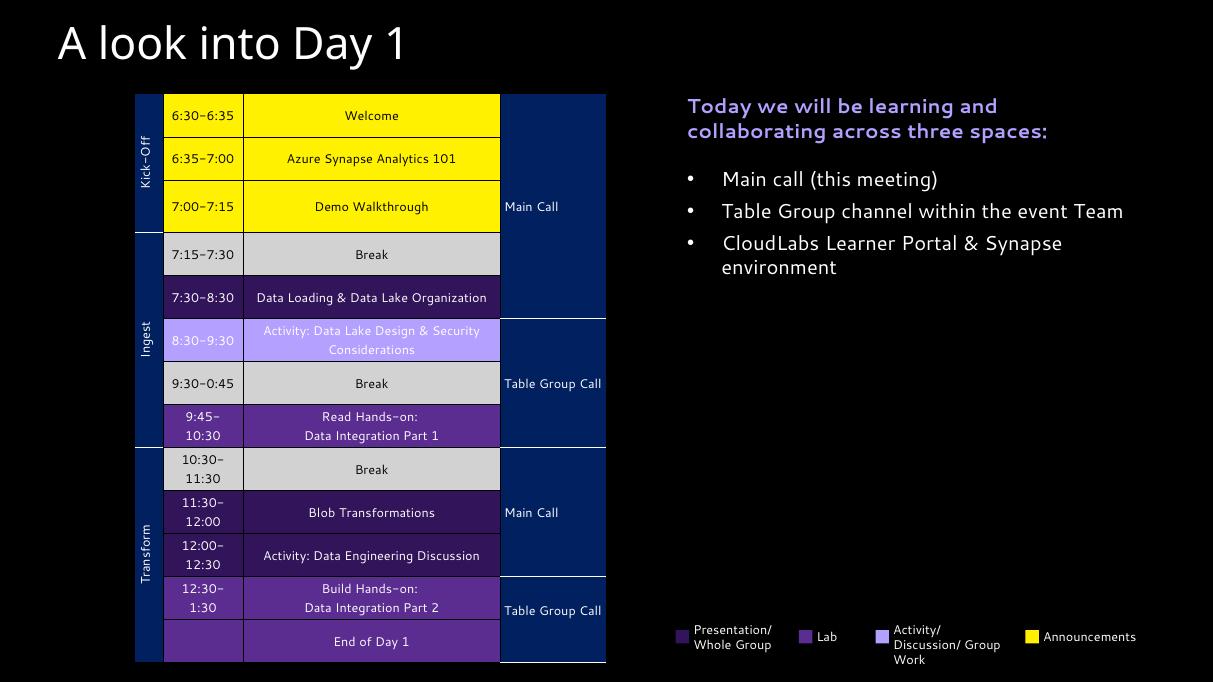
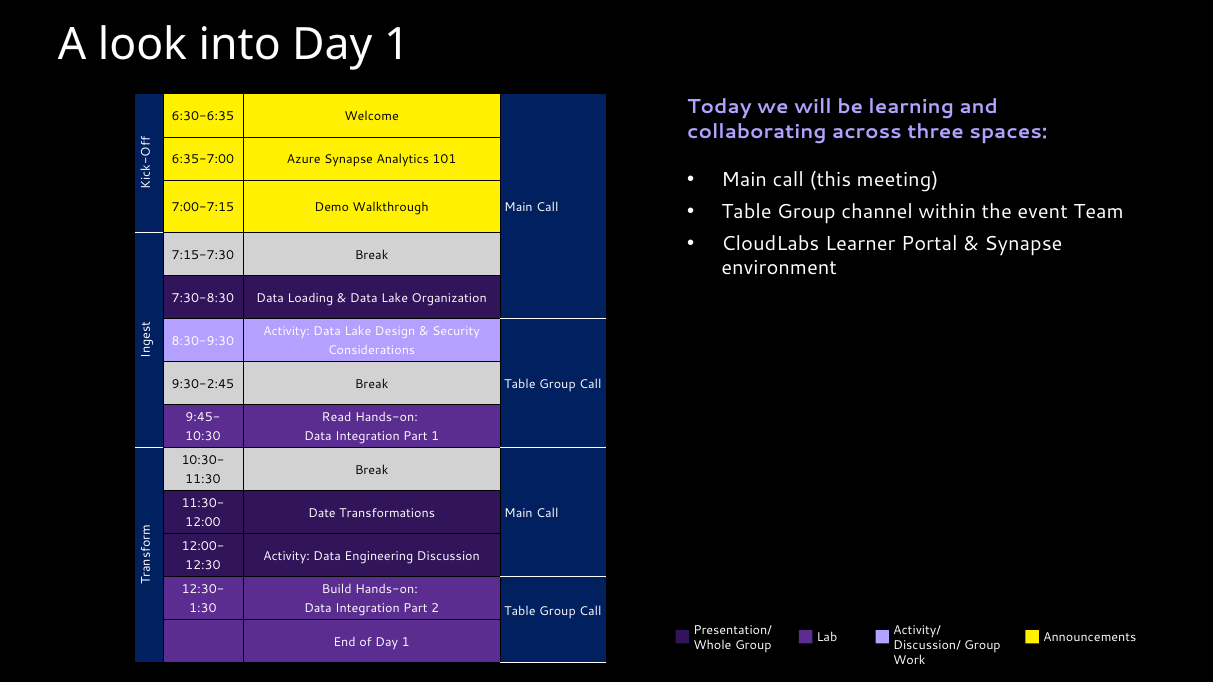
9:30-0:45: 9:30-0:45 -> 9:30-2:45
Blob: Blob -> Date
